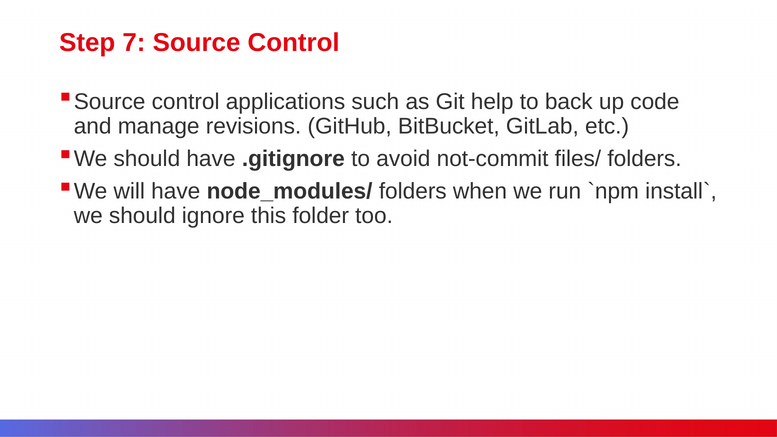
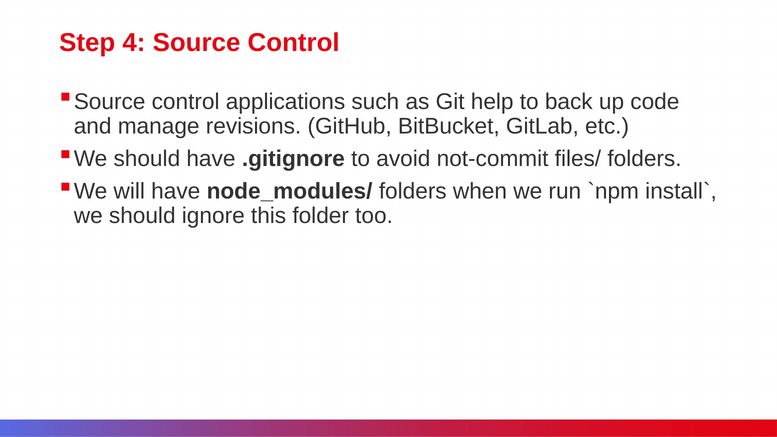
7: 7 -> 4
